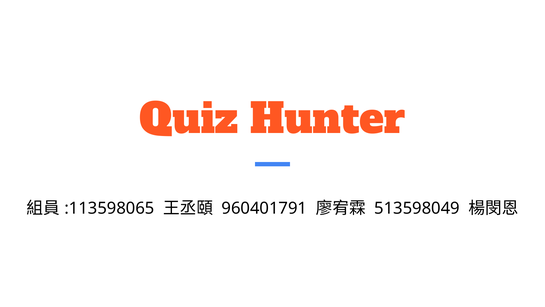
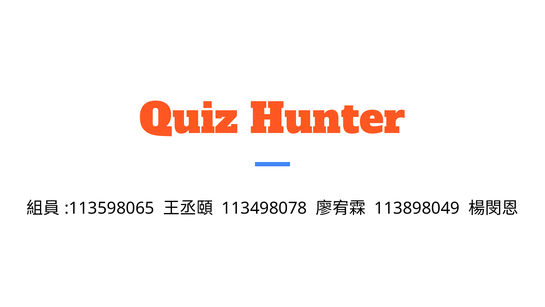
960401791: 960401791 -> 113498078
513598049: 513598049 -> 113898049
